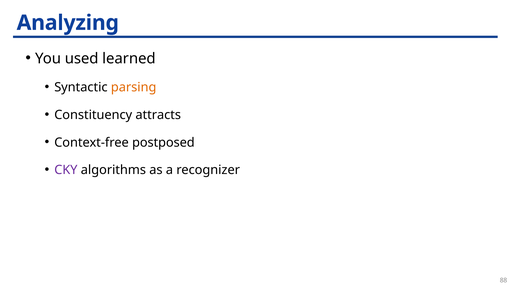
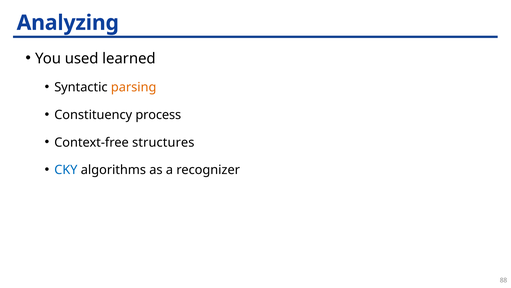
attracts: attracts -> process
postposed: postposed -> structures
CKY colour: purple -> blue
